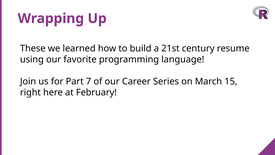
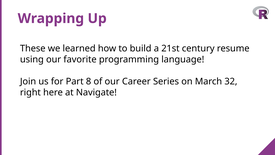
7: 7 -> 8
15: 15 -> 32
February: February -> Navigate
